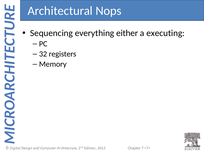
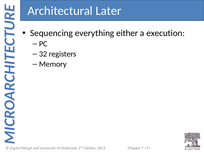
Nops: Nops -> Later
executing: executing -> execution
